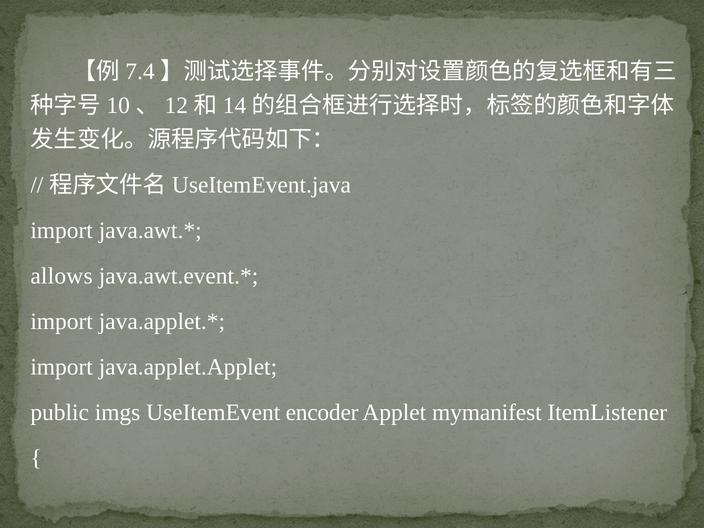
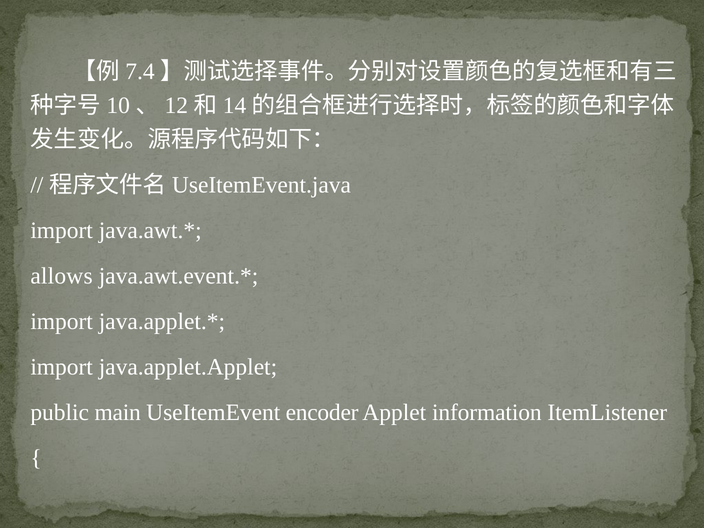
imgs: imgs -> main
mymanifest: mymanifest -> information
